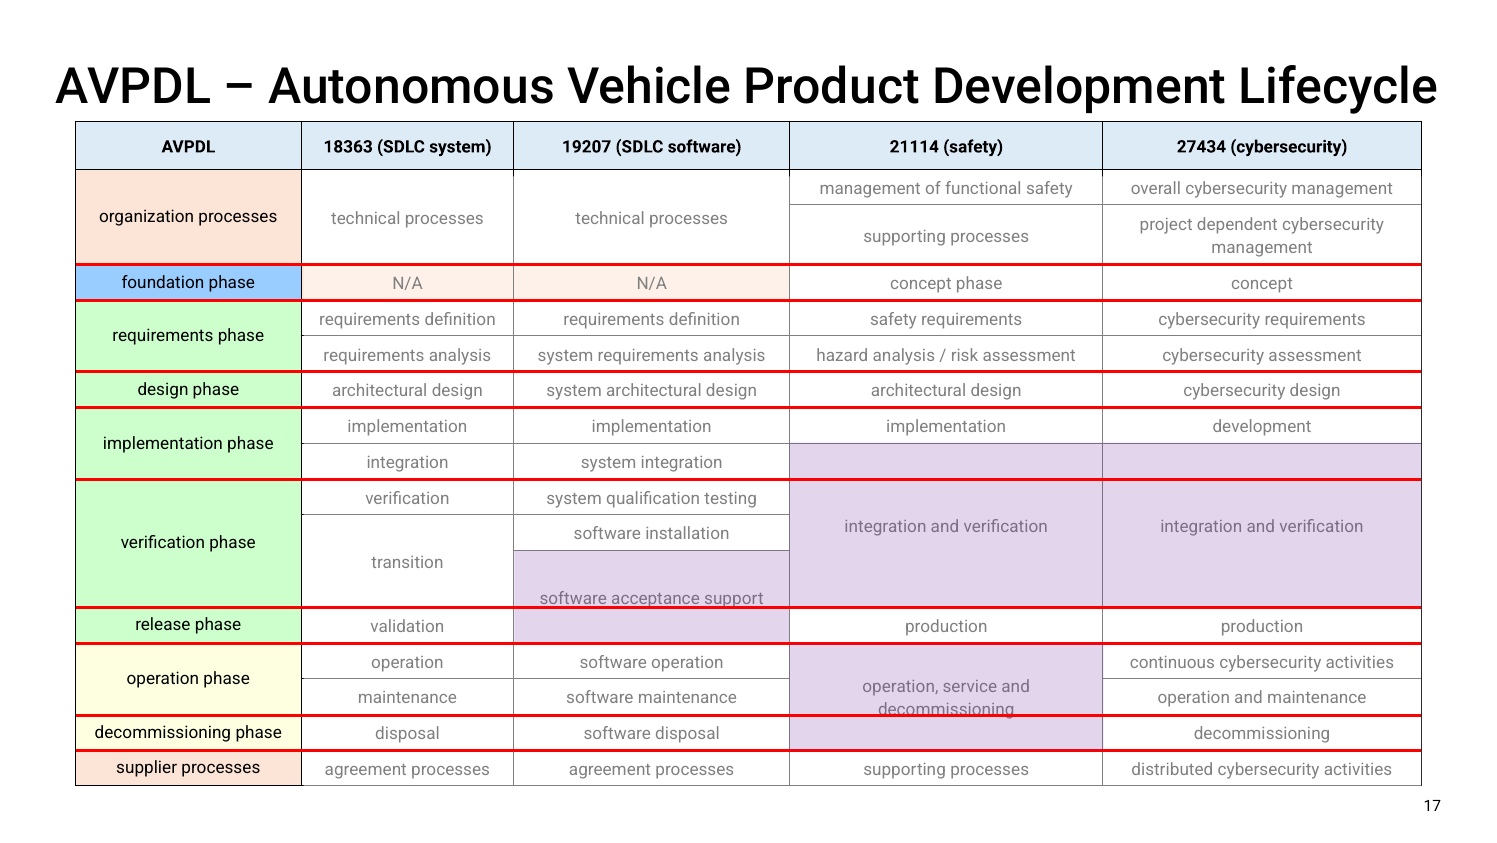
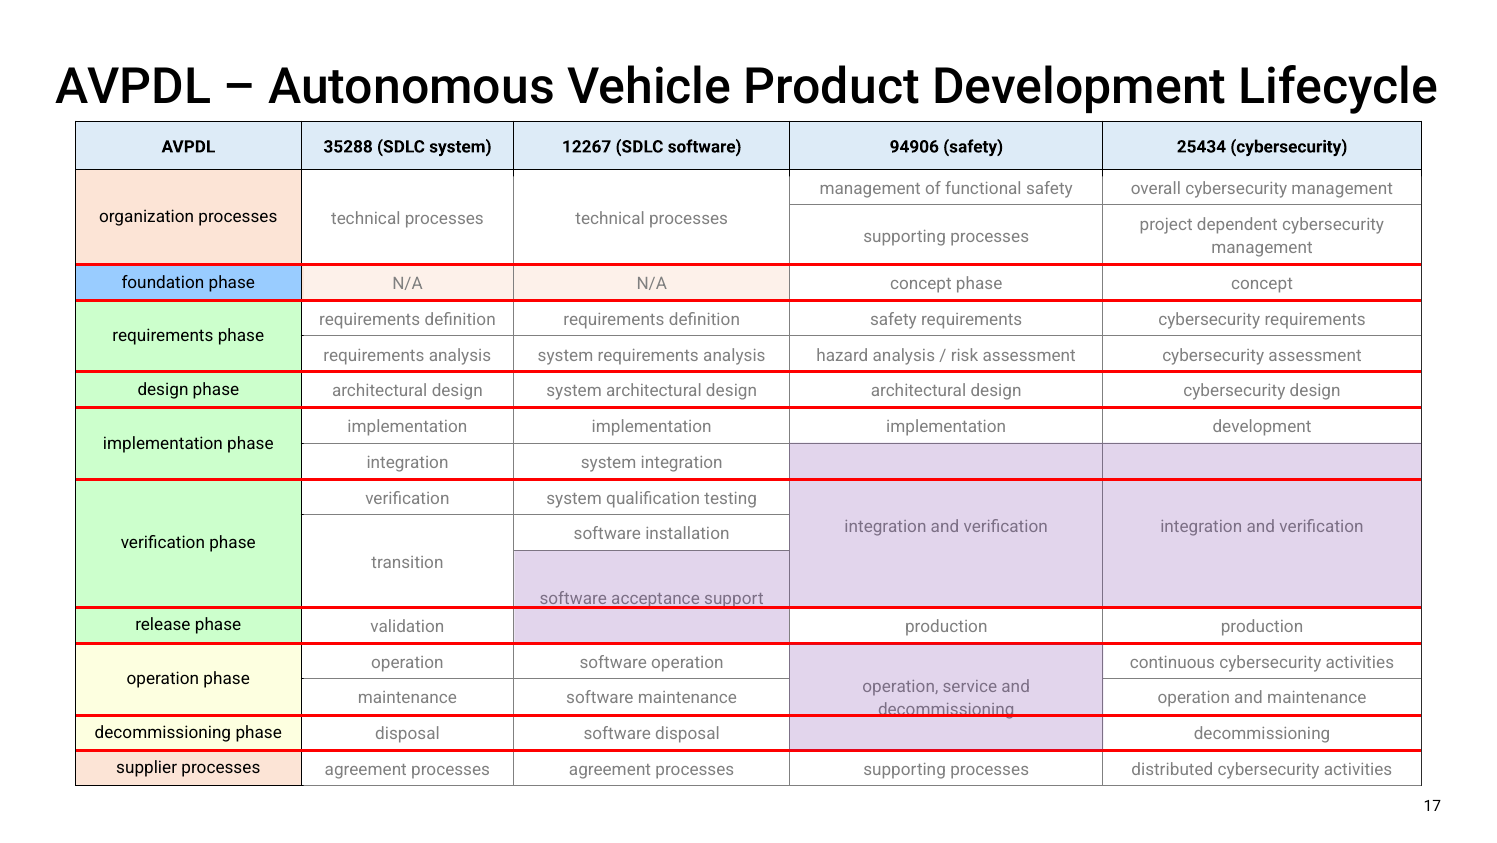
18363: 18363 -> 35288
19207: 19207 -> 12267
21114: 21114 -> 94906
27434: 27434 -> 25434
